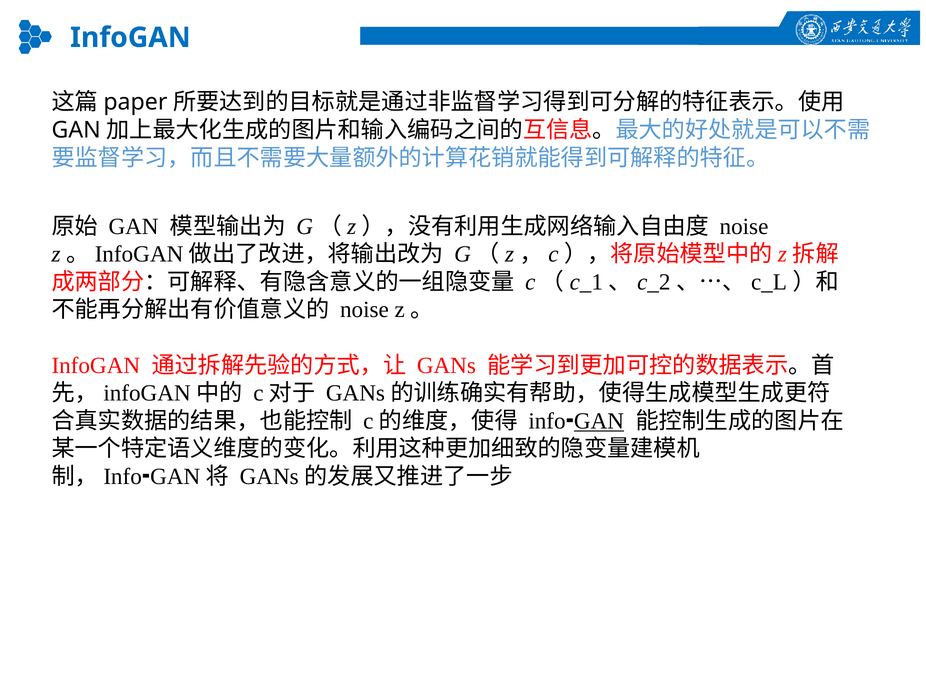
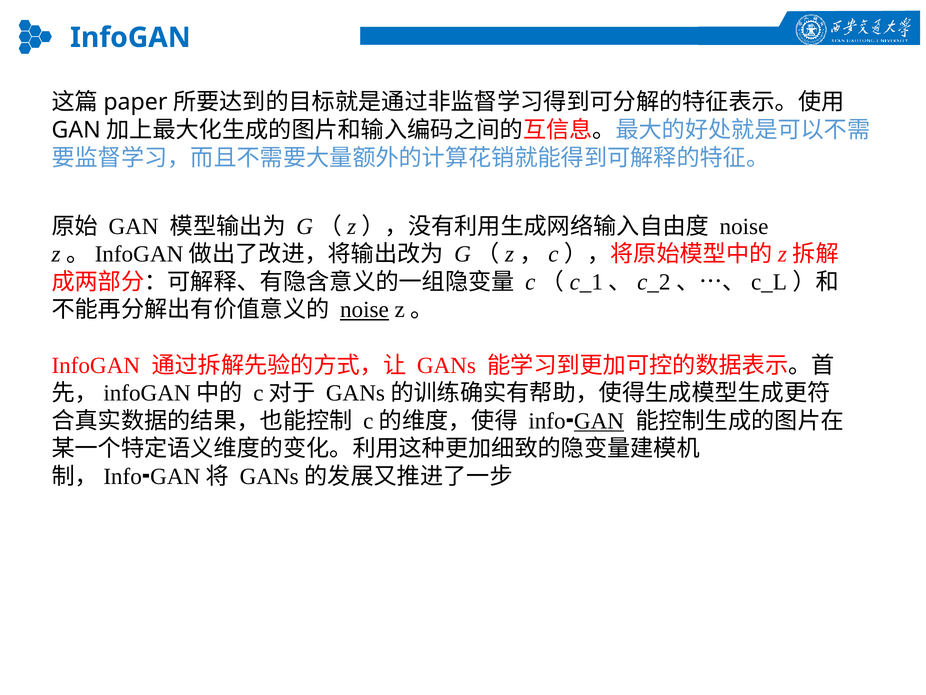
noise at (364, 310) underline: none -> present
